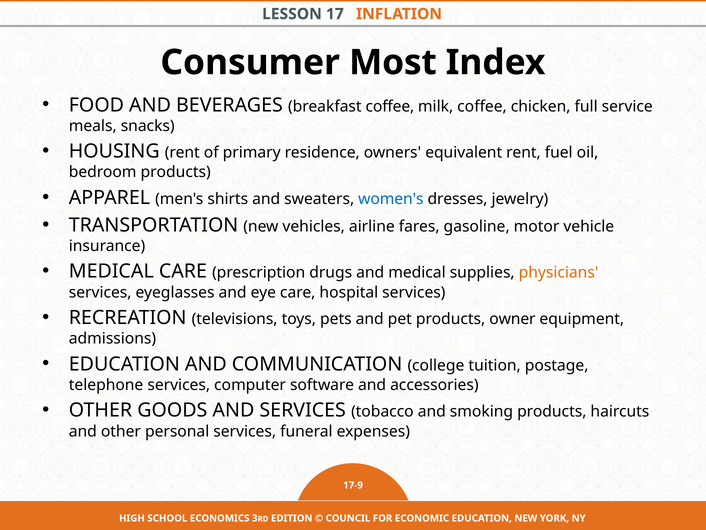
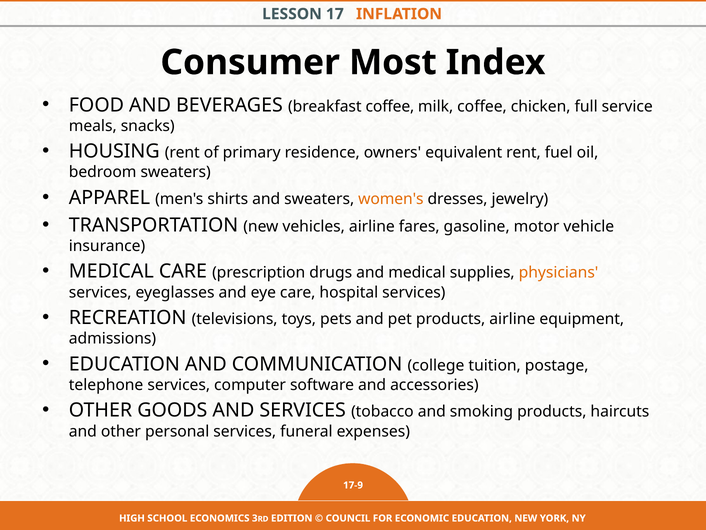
bedroom products: products -> sweaters
women's colour: blue -> orange
products owner: owner -> airline
